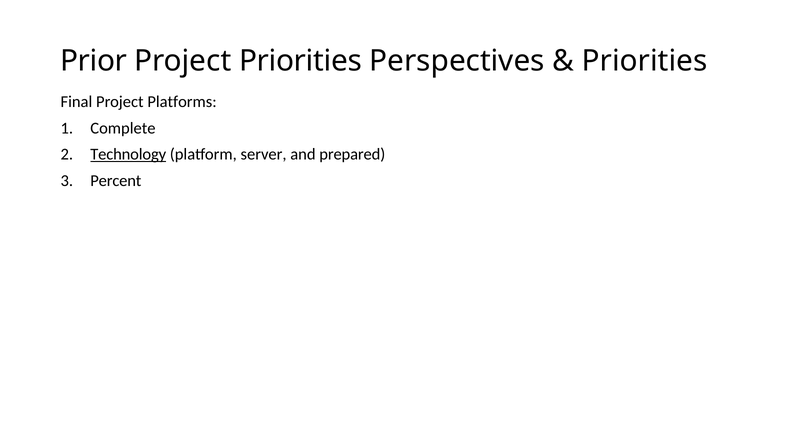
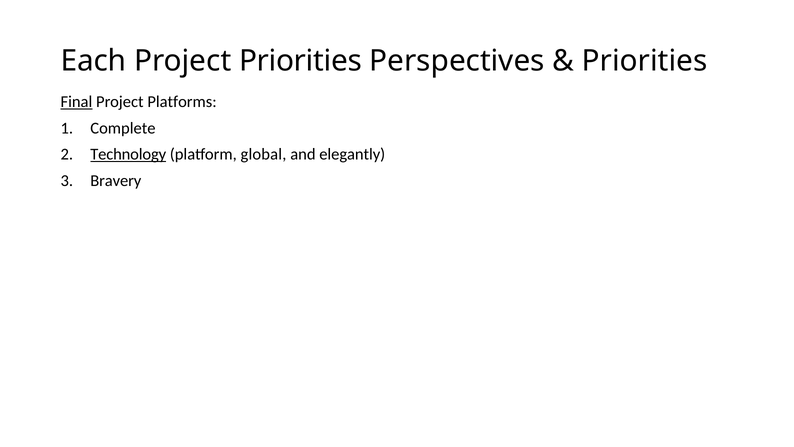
Prior: Prior -> Each
Final underline: none -> present
server: server -> global
prepared: prepared -> elegantly
Percent: Percent -> Bravery
